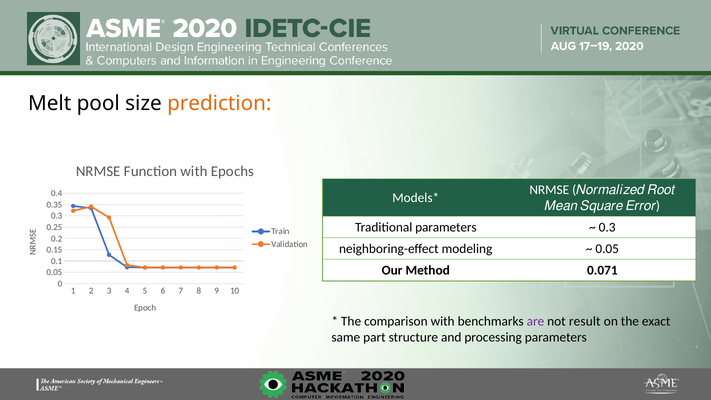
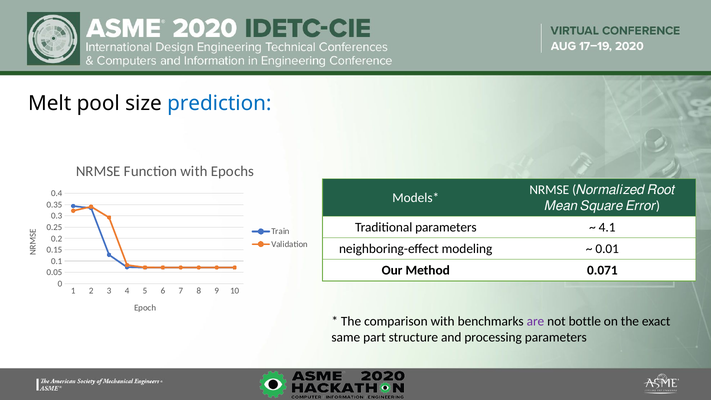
prediction colour: orange -> blue
0.3 at (607, 227): 0.3 -> 4.1
0.05 at (607, 249): 0.05 -> 0.01
result: result -> bottle
